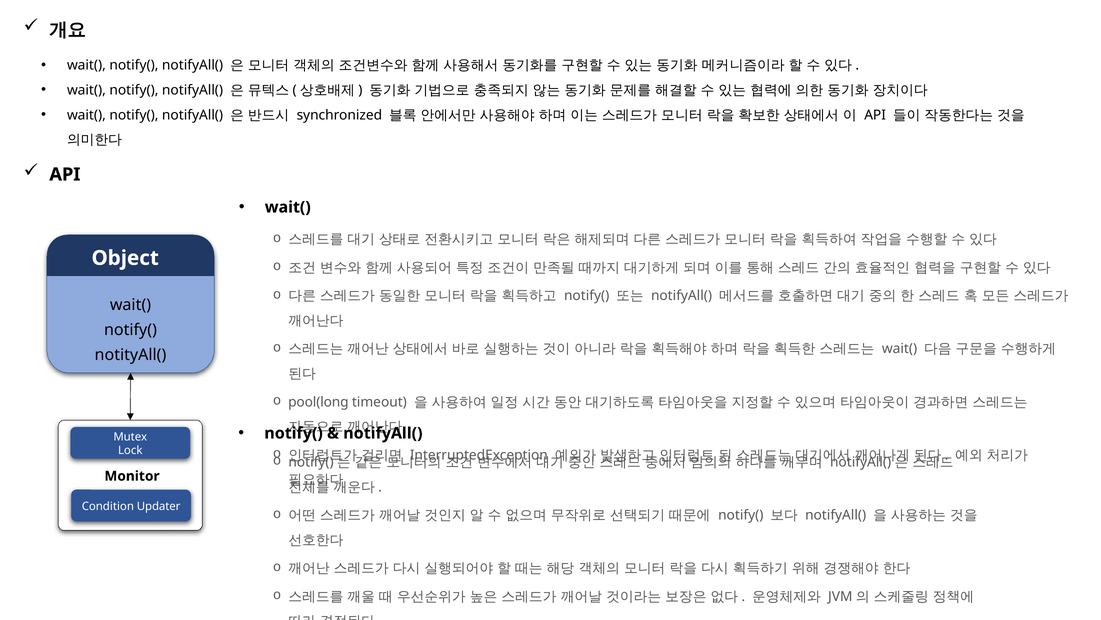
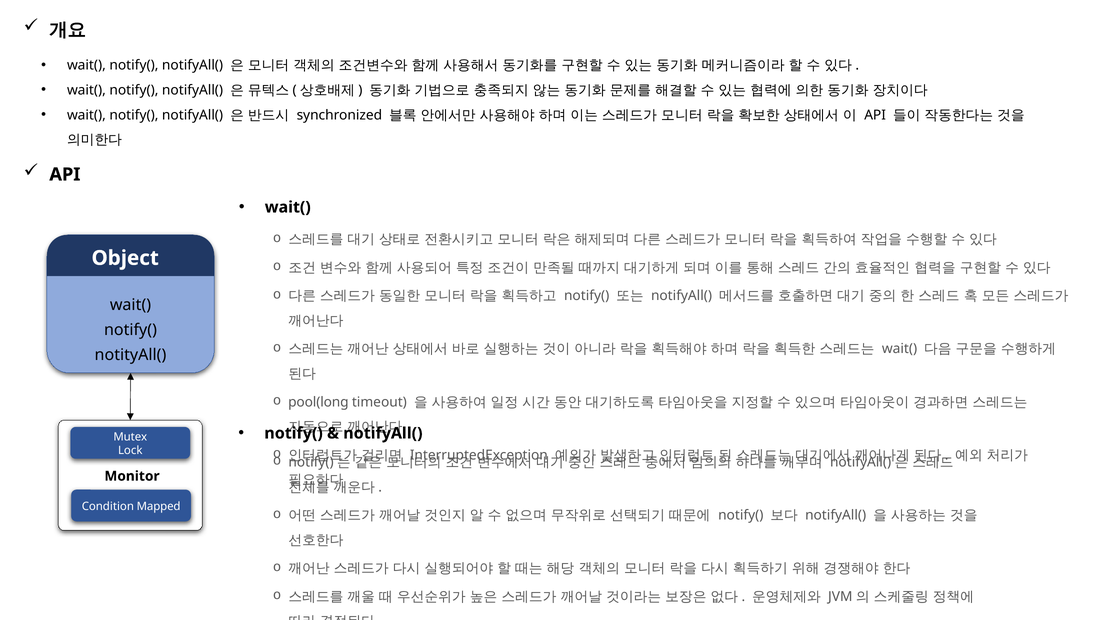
Updater: Updater -> Mapped
